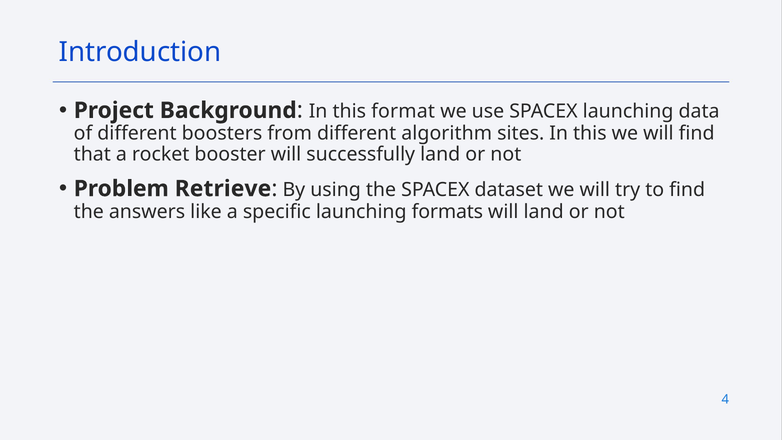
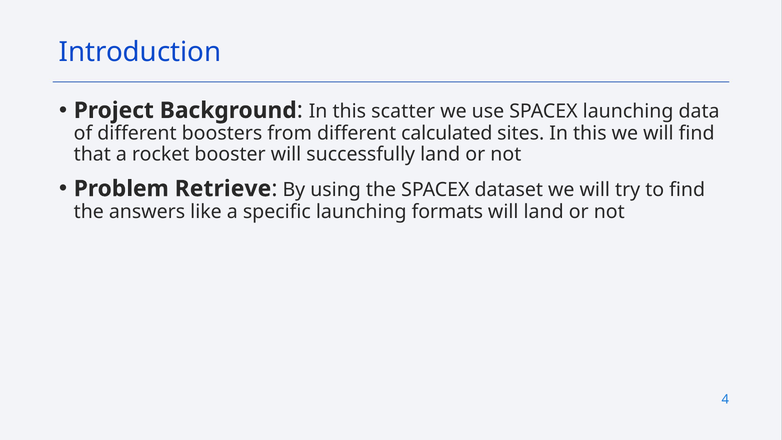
format: format -> scatter
algorithm: algorithm -> calculated
